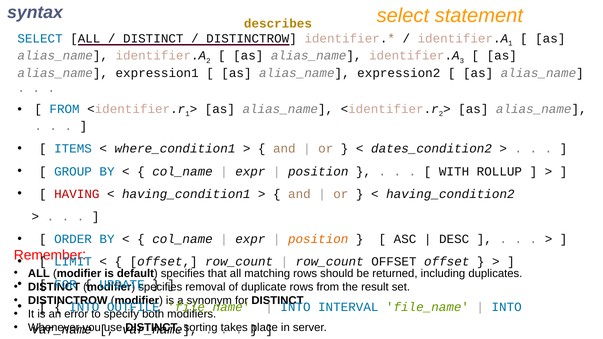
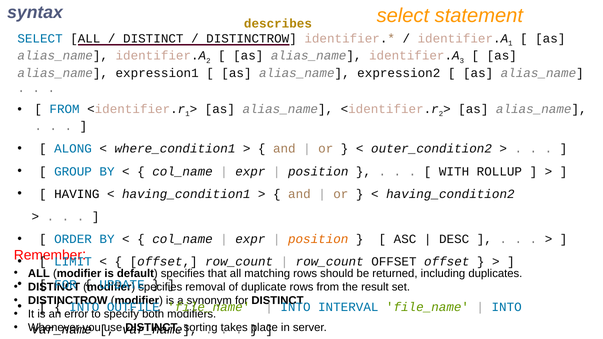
ITEMS: ITEMS -> ALONG
dates_condition2: dates_condition2 -> outer_condition2
HAVING colour: red -> black
